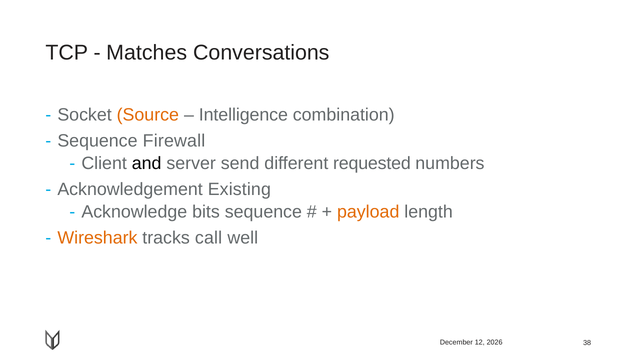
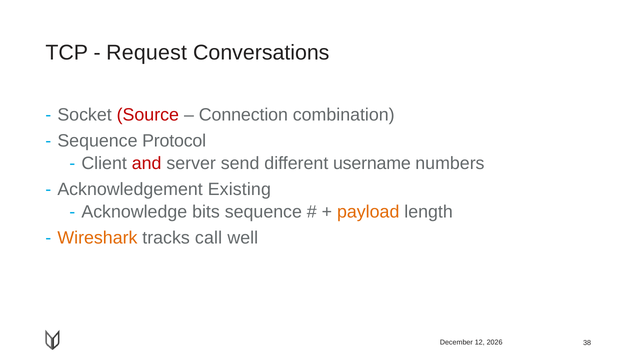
Matches: Matches -> Request
Source colour: orange -> red
Intelligence: Intelligence -> Connection
Firewall: Firewall -> Protocol
and colour: black -> red
requested: requested -> username
